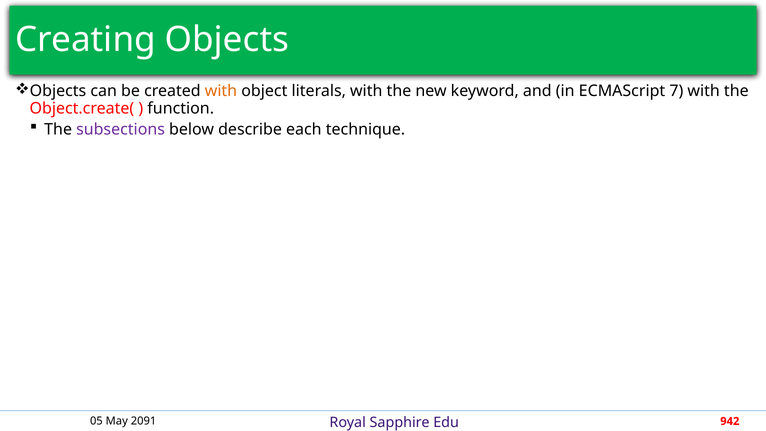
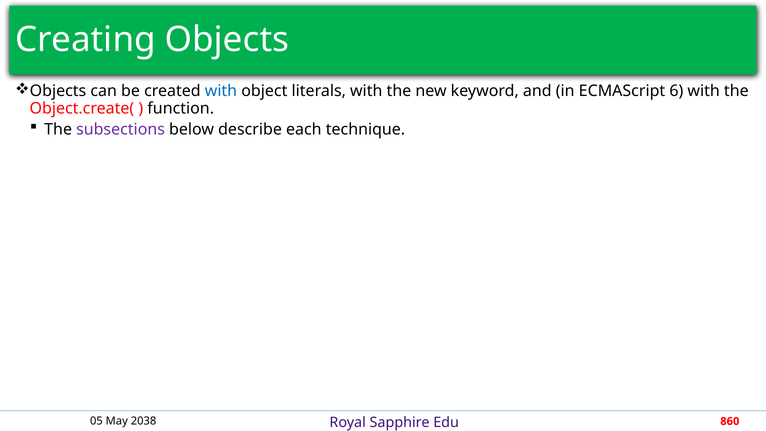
with at (221, 91) colour: orange -> blue
7: 7 -> 6
2091: 2091 -> 2038
942: 942 -> 860
